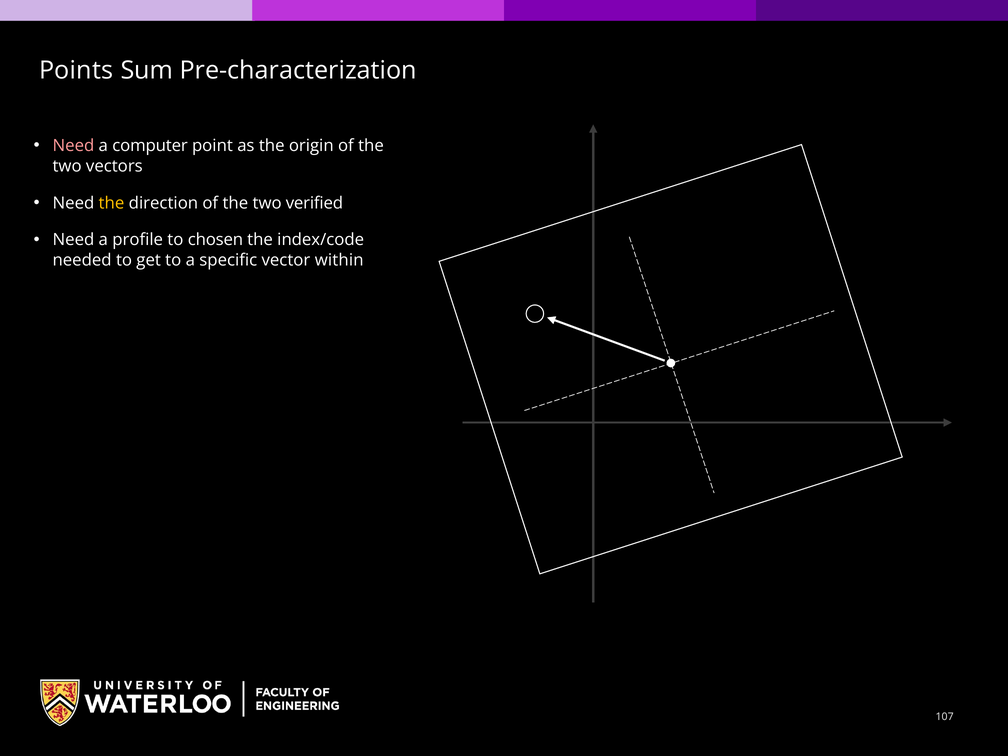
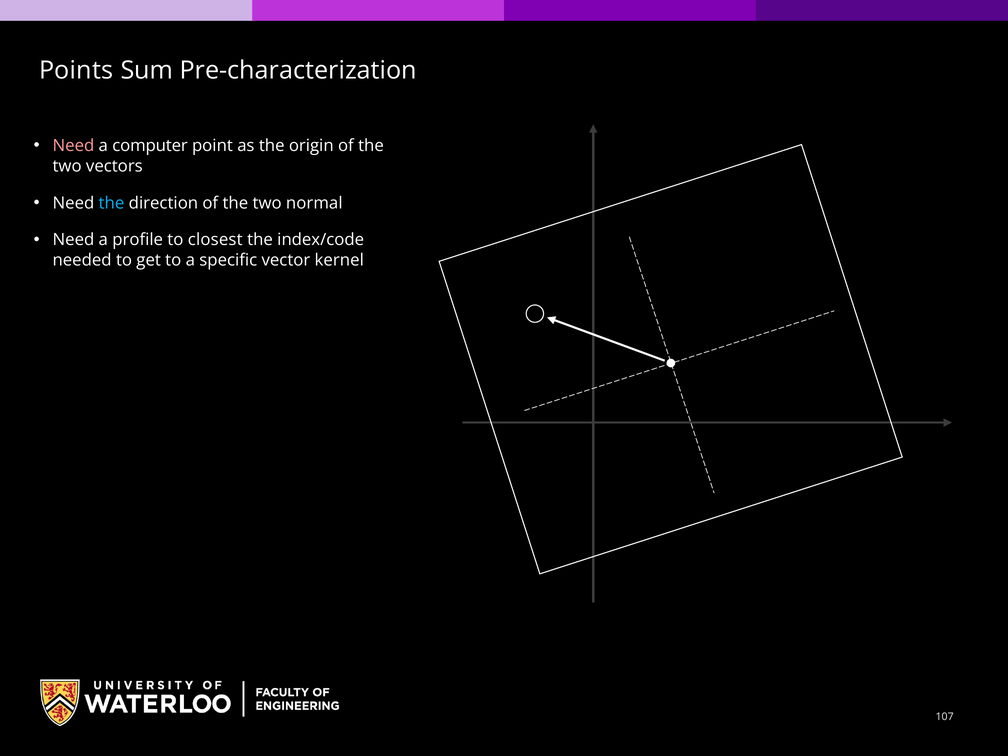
the at (111, 203) colour: yellow -> light blue
verified: verified -> normal
chosen: chosen -> closest
within: within -> kernel
